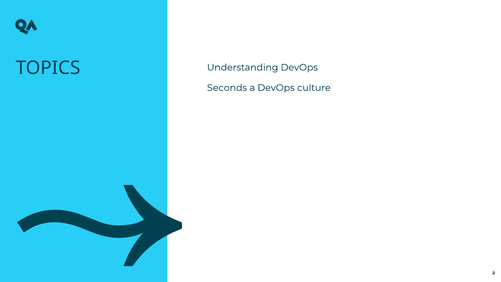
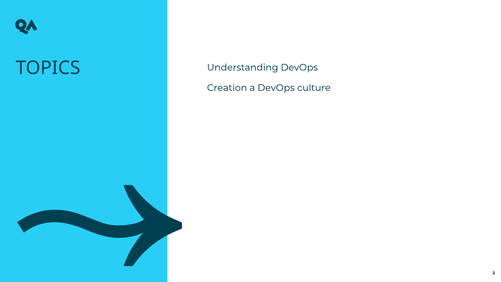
Seconds: Seconds -> Creation
